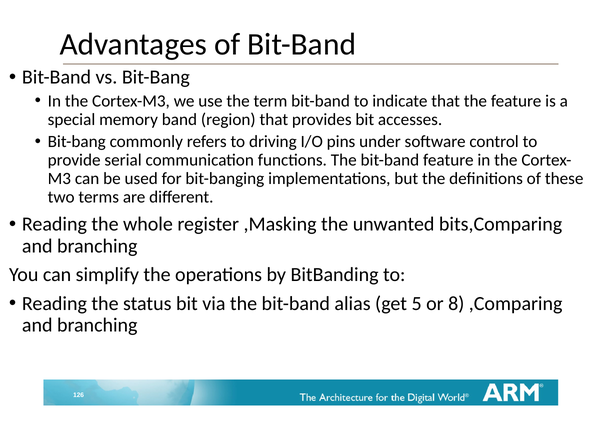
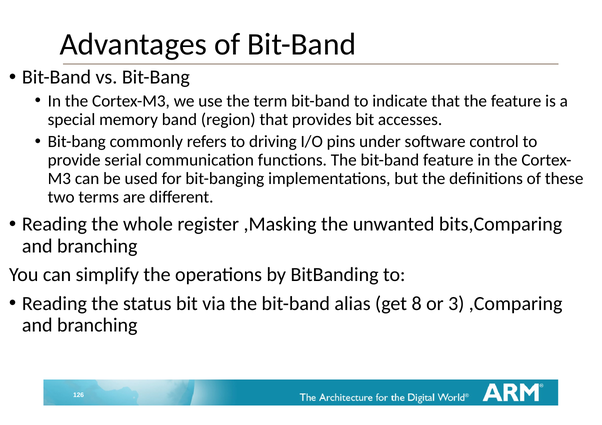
5: 5 -> 8
8: 8 -> 3
